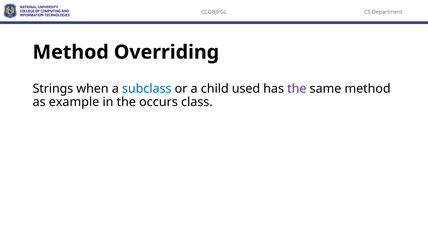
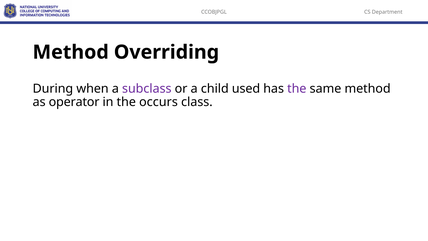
Strings: Strings -> During
subclass colour: blue -> purple
example: example -> operator
